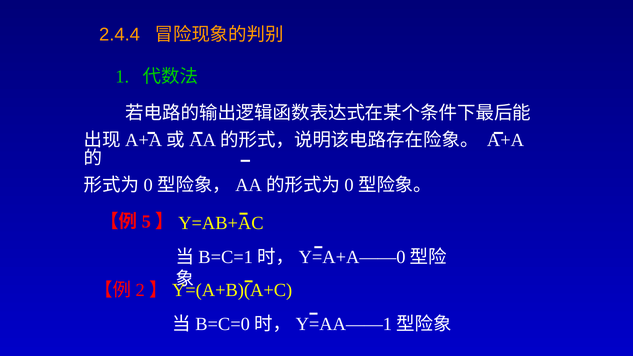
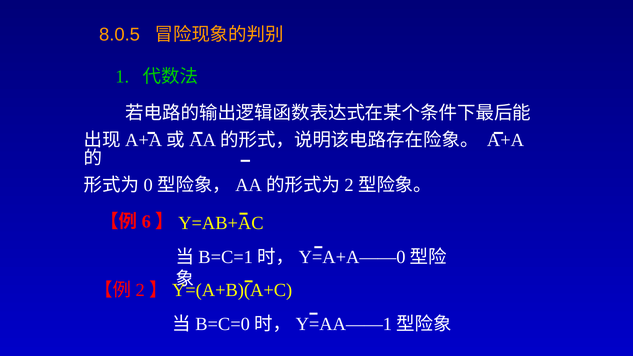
2.4.4: 2.4.4 -> 8.0.5
0 at (349, 185): 0 -> 2
5: 5 -> 6
